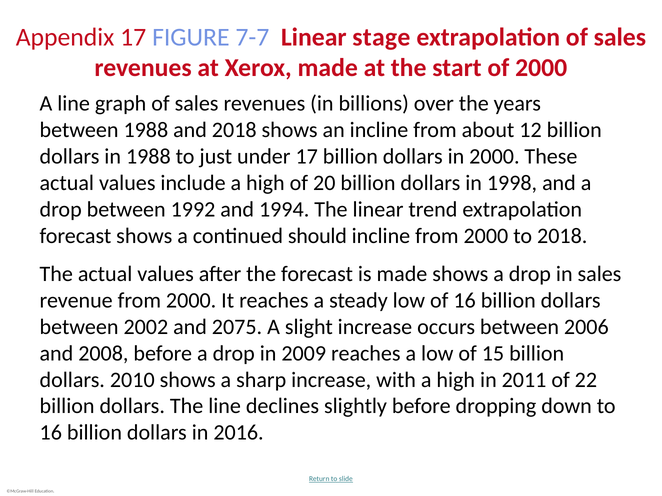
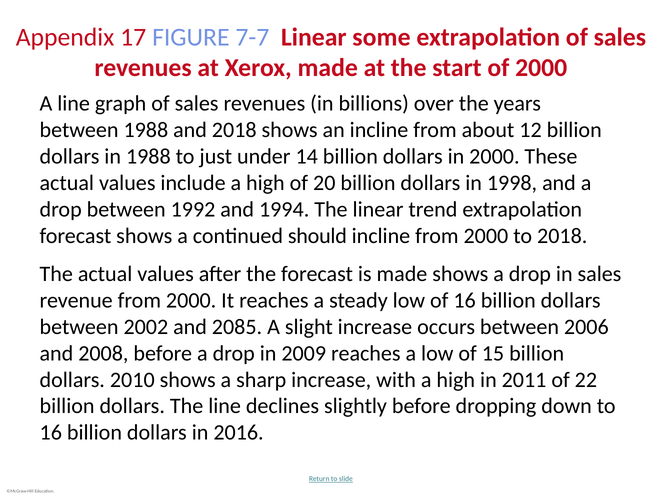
stage: stage -> some
under 17: 17 -> 14
2075: 2075 -> 2085
